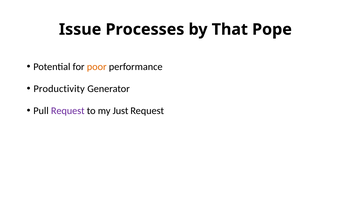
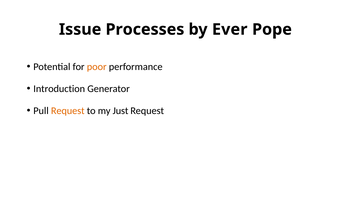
That: That -> Ever
Productivity: Productivity -> Introduction
Request at (68, 111) colour: purple -> orange
